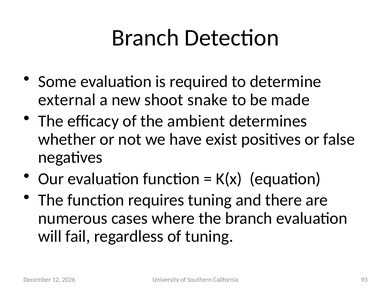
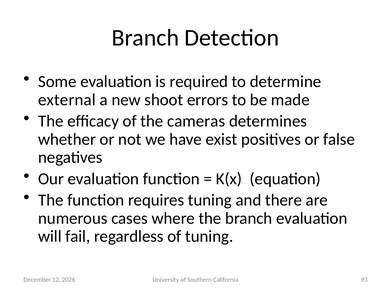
snake: snake -> errors
ambient: ambient -> cameras
